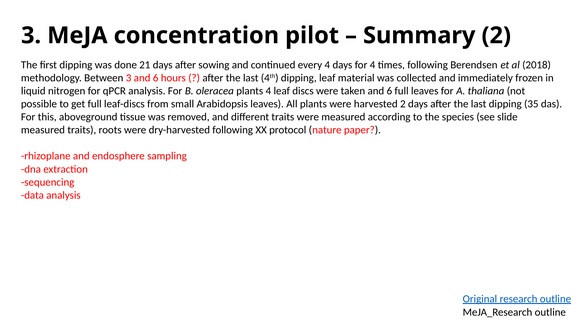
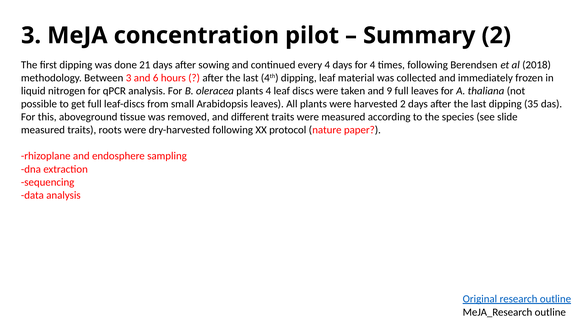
taken and 6: 6 -> 9
